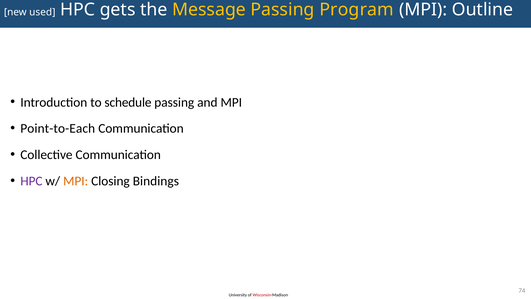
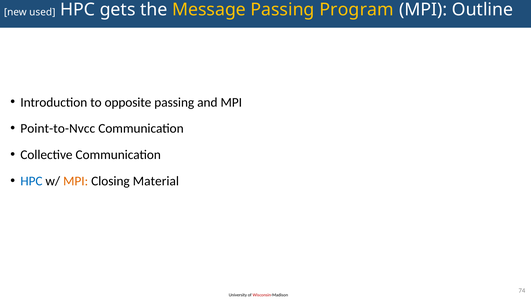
schedule: schedule -> opposite
Point-to-Each: Point-to-Each -> Point-to-Nvcc
HPC at (31, 181) colour: purple -> blue
Bindings: Bindings -> Material
